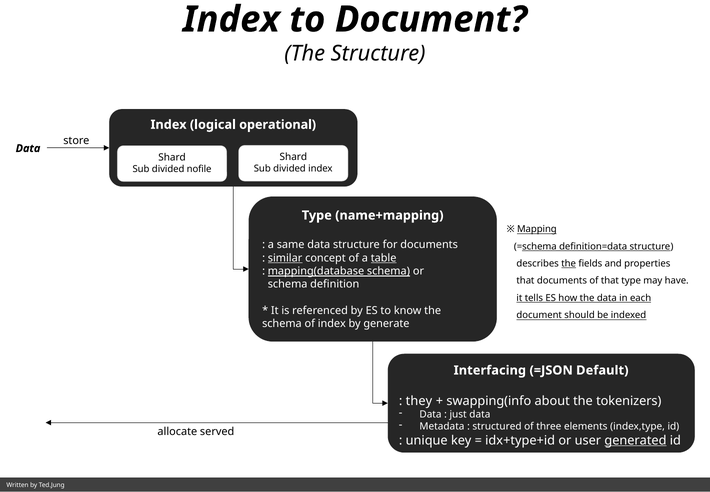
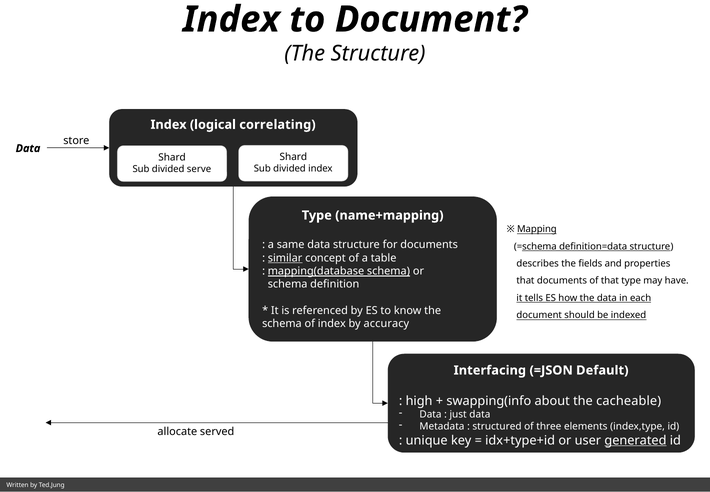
operational: operational -> correlating
nofile: nofile -> serve
table underline: present -> none
the at (569, 263) underline: present -> none
generate: generate -> accuracy
they: they -> high
tokenizers: tokenizers -> cacheable
